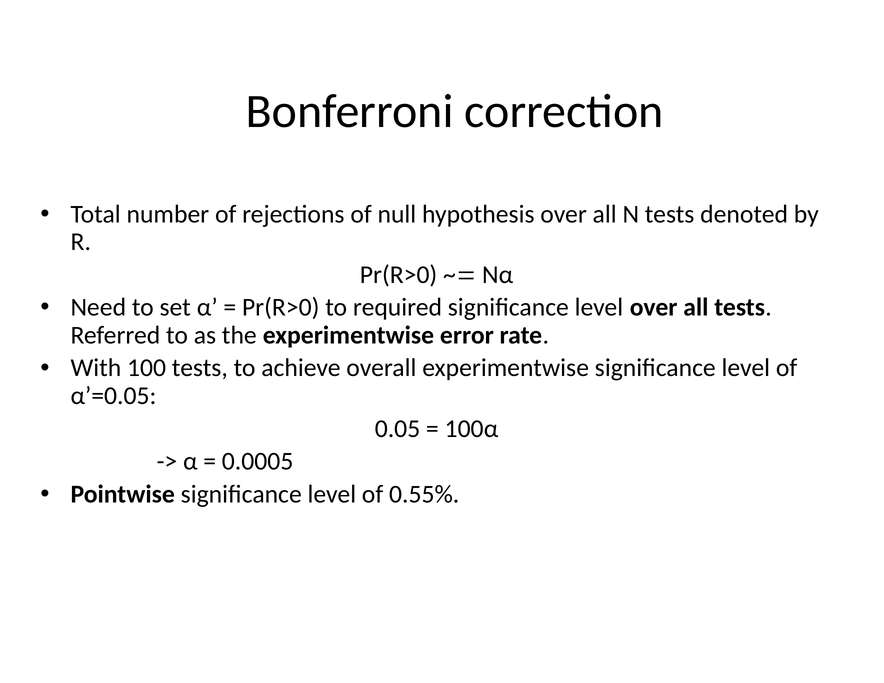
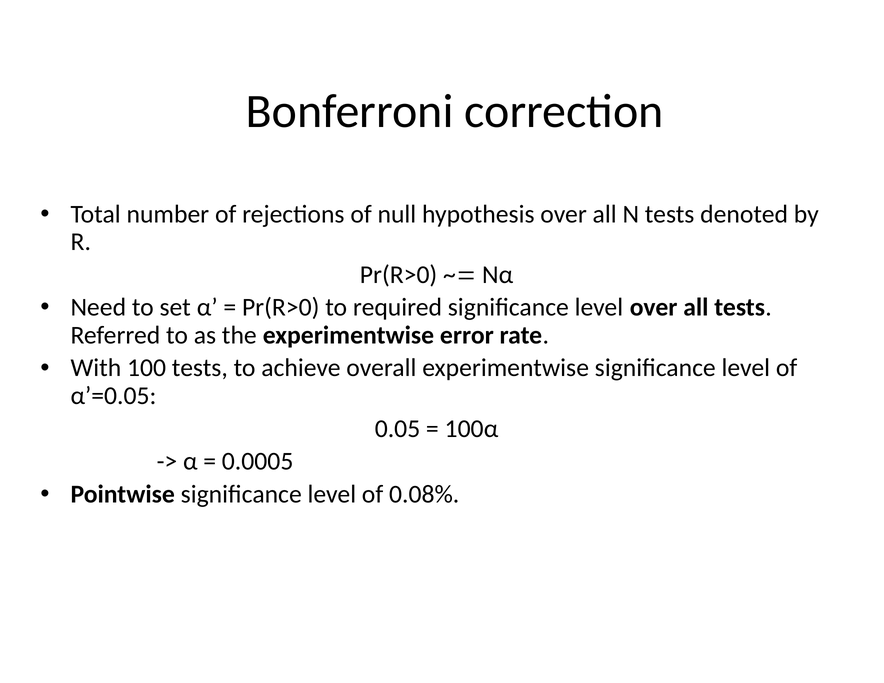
0.55%: 0.55% -> 0.08%
